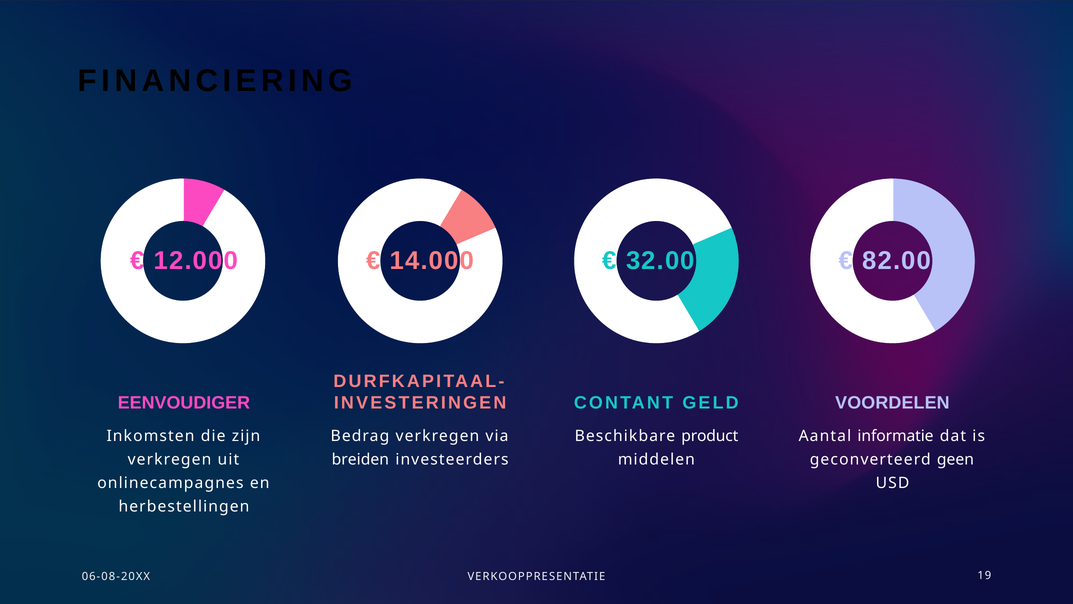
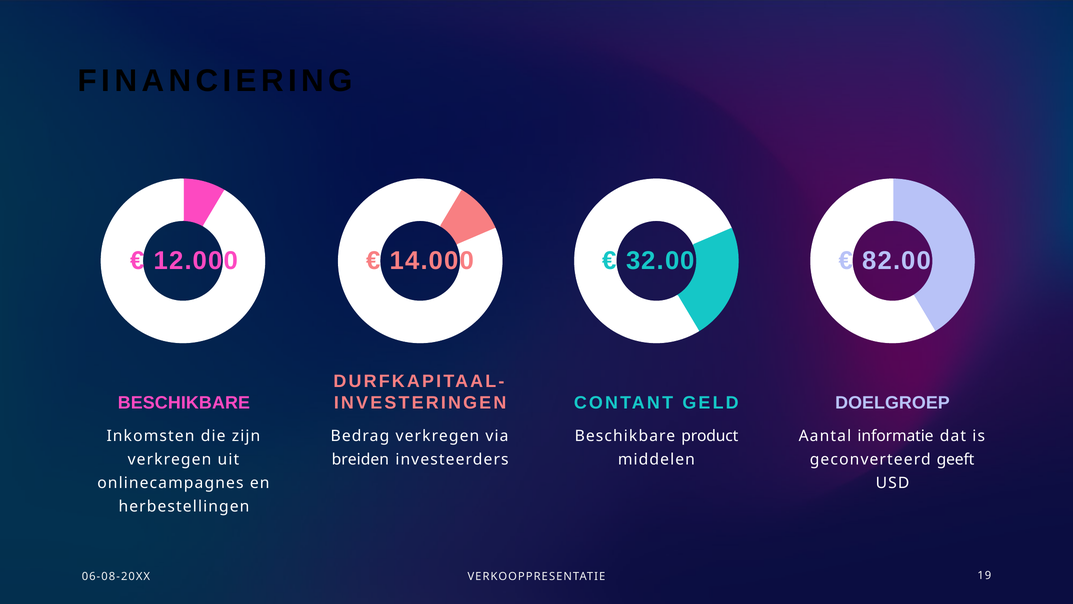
EENVOUDIGER at (184, 403): EENVOUDIGER -> BESCHIKBARE
VOORDELEN: VOORDELEN -> DOELGROEP
geen: geen -> geeft
